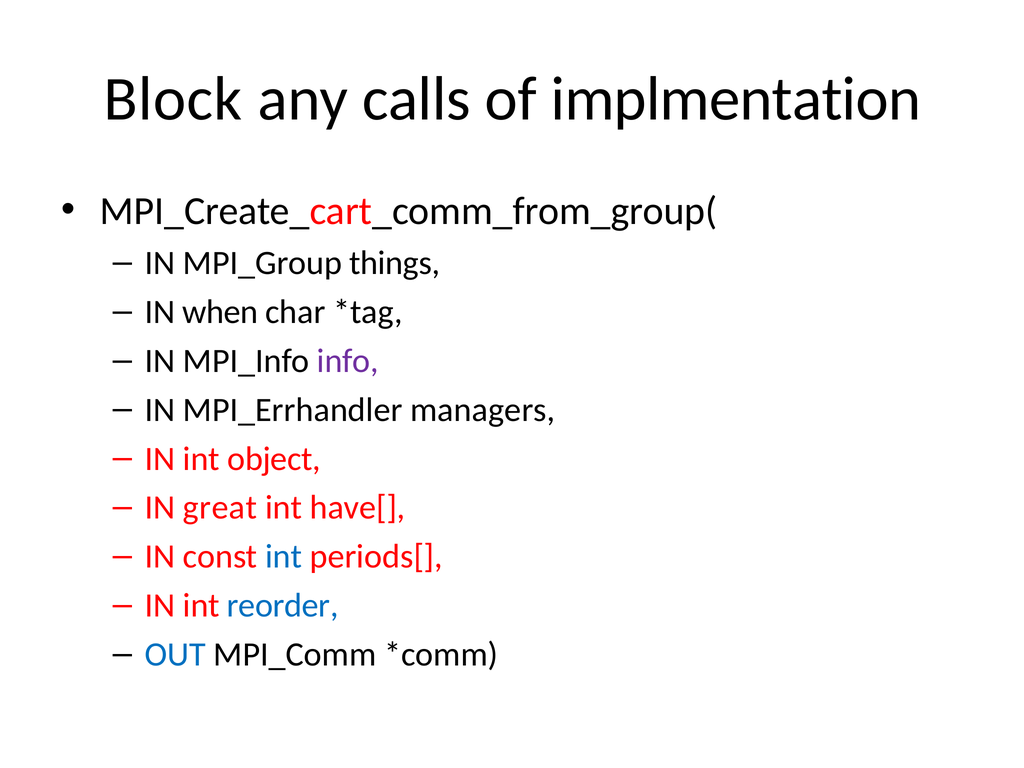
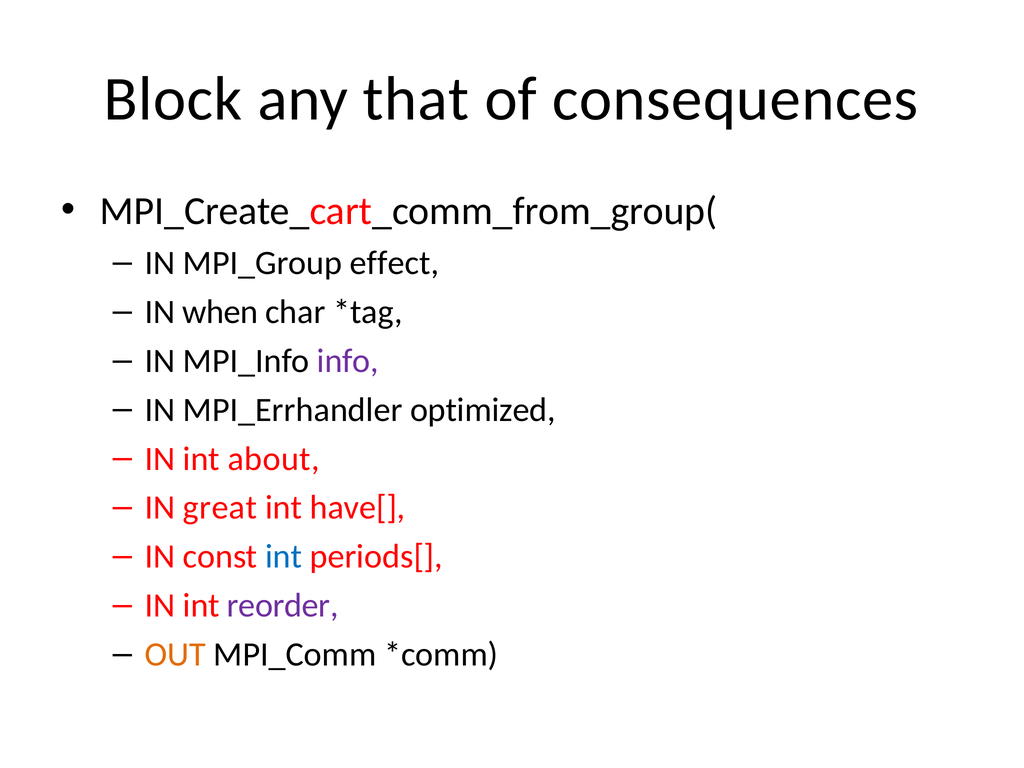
calls: calls -> that
implmentation: implmentation -> consequences
things: things -> effect
managers: managers -> optimized
object: object -> about
reorder colour: blue -> purple
OUT colour: blue -> orange
